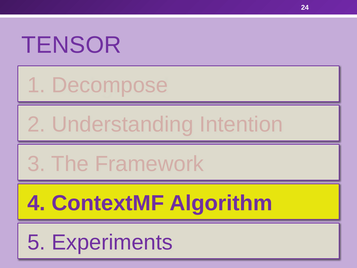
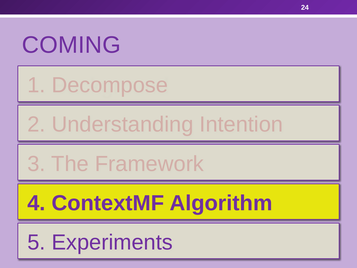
TENSOR: TENSOR -> COMING
